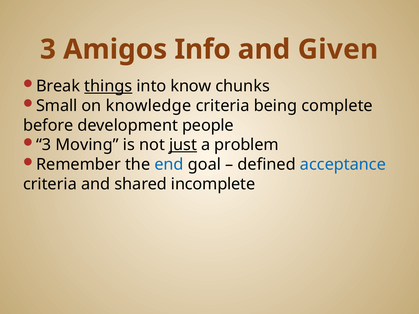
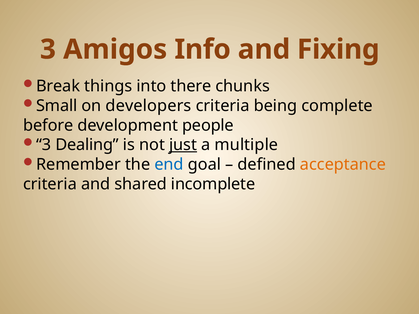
Given: Given -> Fixing
things underline: present -> none
know: know -> there
knowledge: knowledge -> developers
Moving: Moving -> Dealing
problem: problem -> multiple
acceptance colour: blue -> orange
